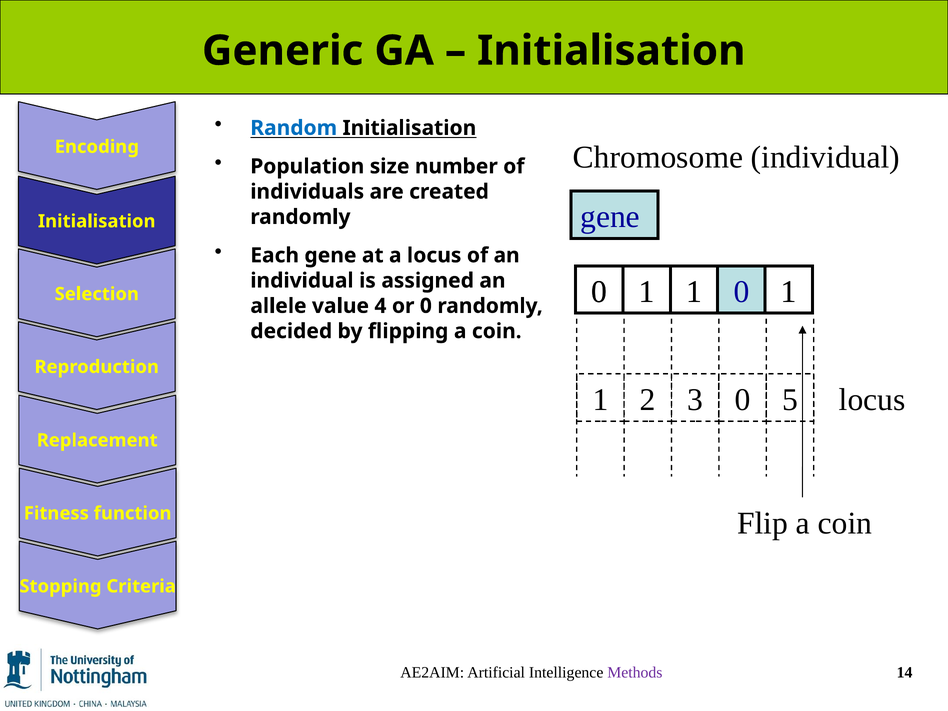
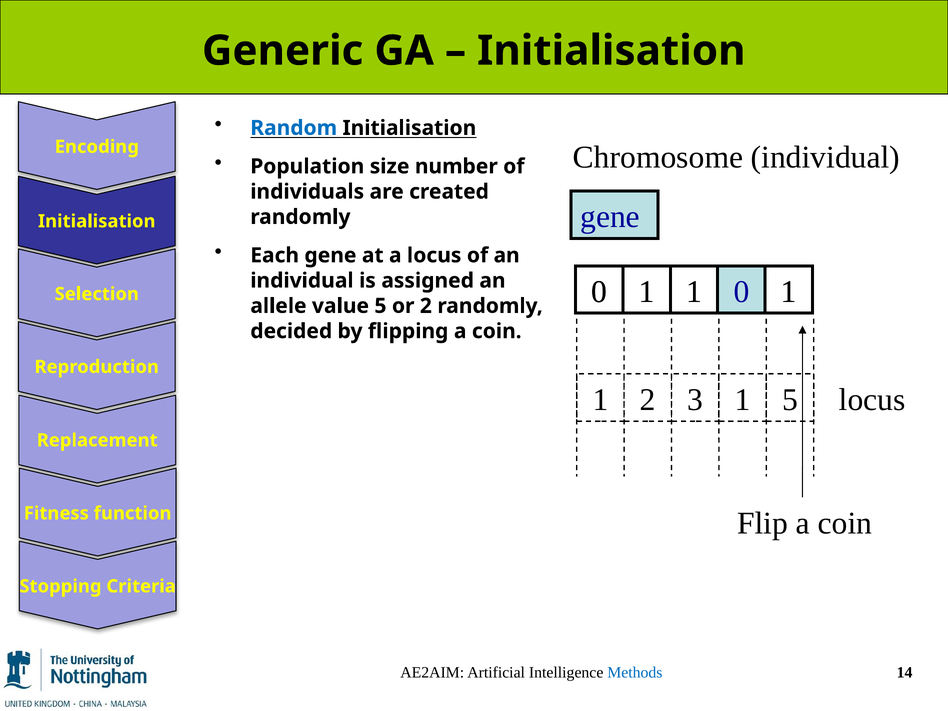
value 4: 4 -> 5
or 0: 0 -> 2
3 0: 0 -> 1
Methods colour: purple -> blue
